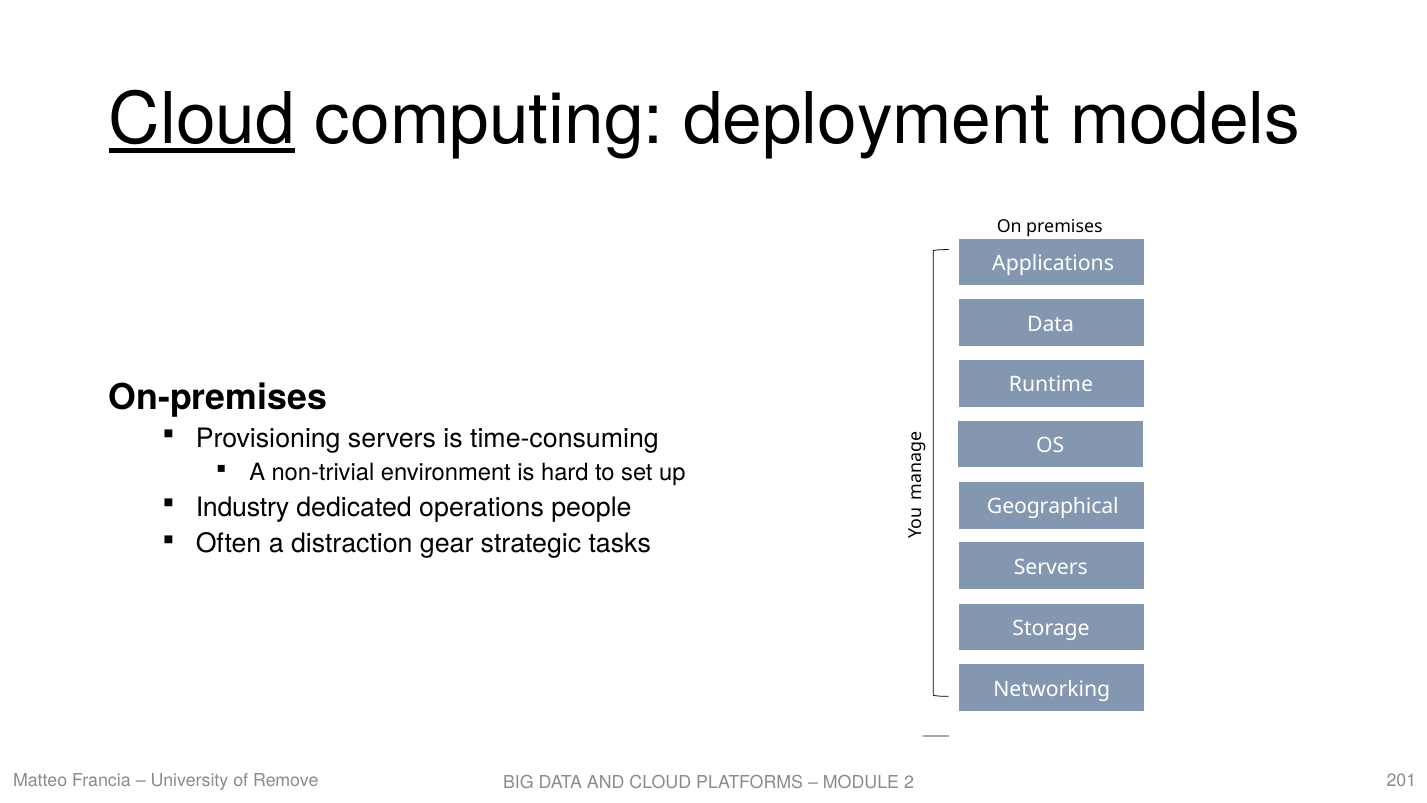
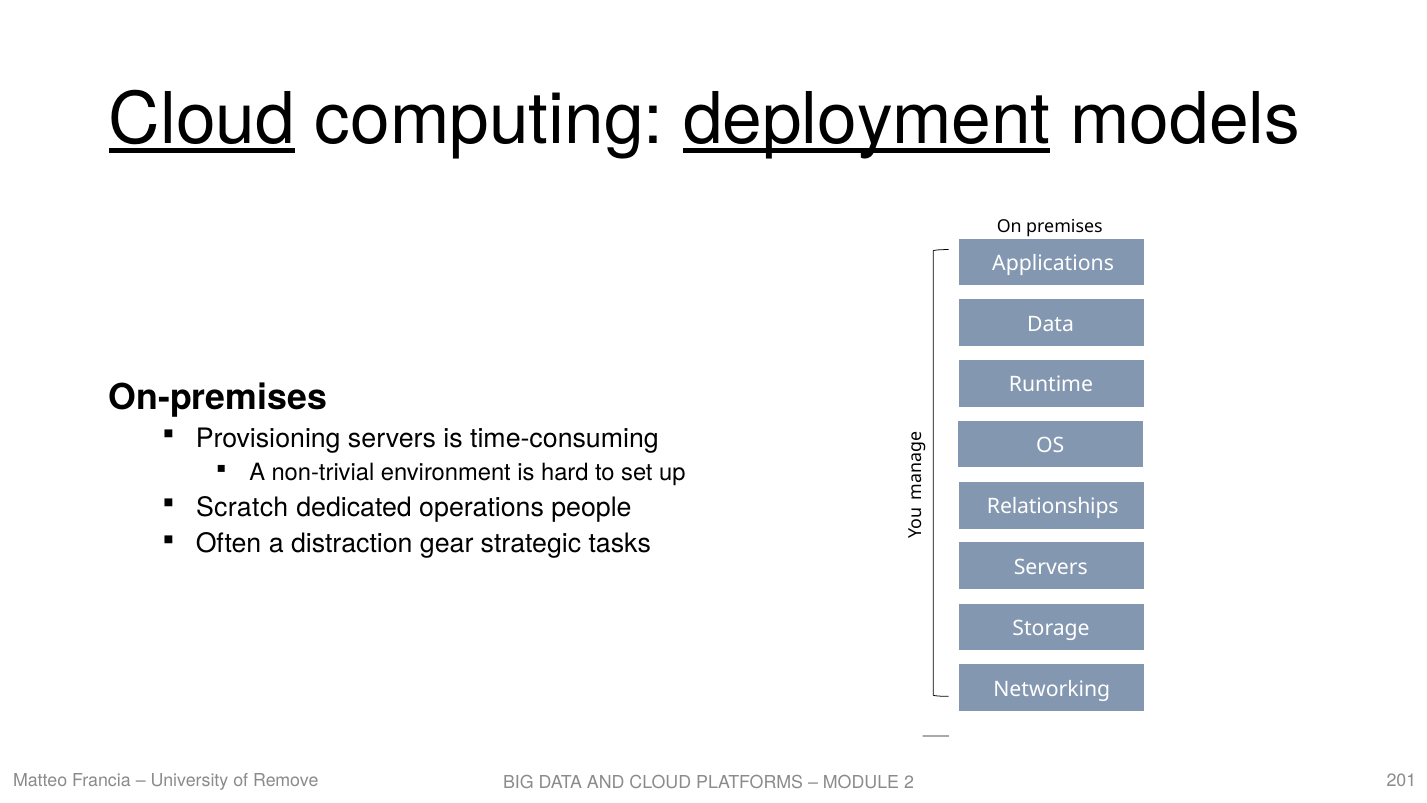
deployment underline: none -> present
Industry: Industry -> Scratch
Geographical: Geographical -> Relationships
